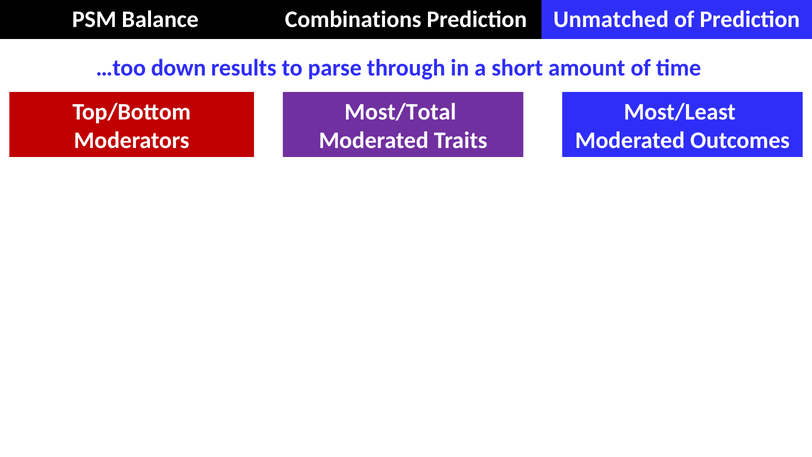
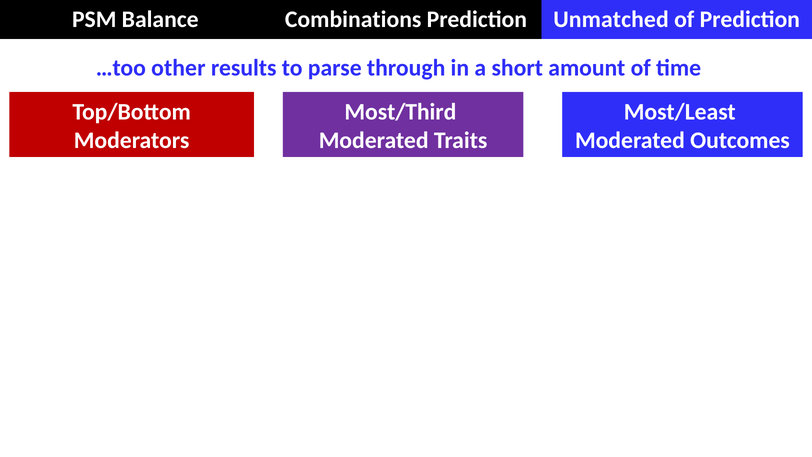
down: down -> other
Most/Total: Most/Total -> Most/Third
